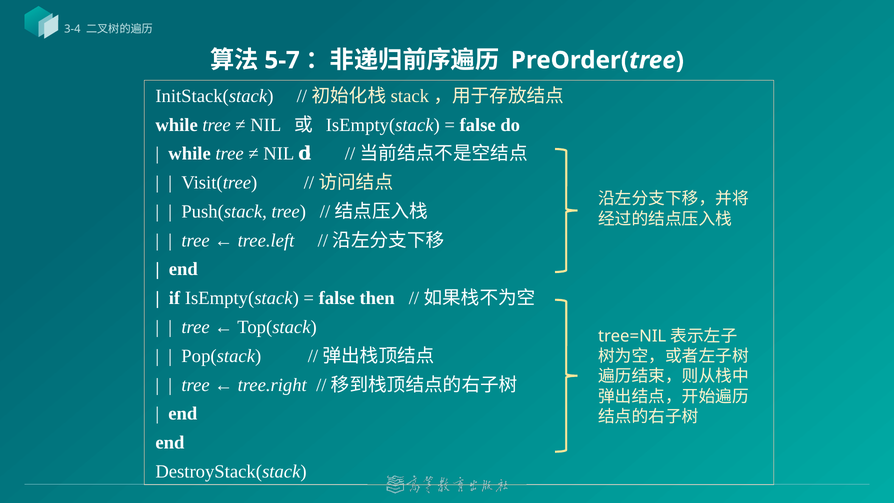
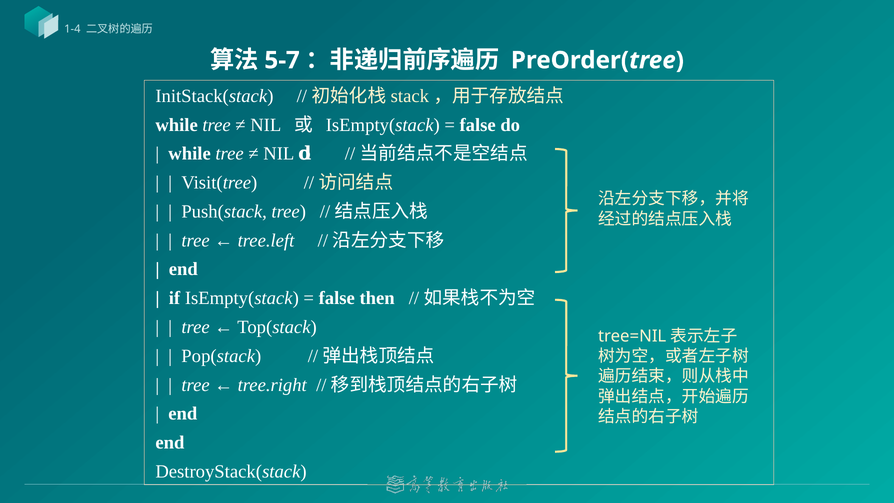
3-4: 3-4 -> 1-4
